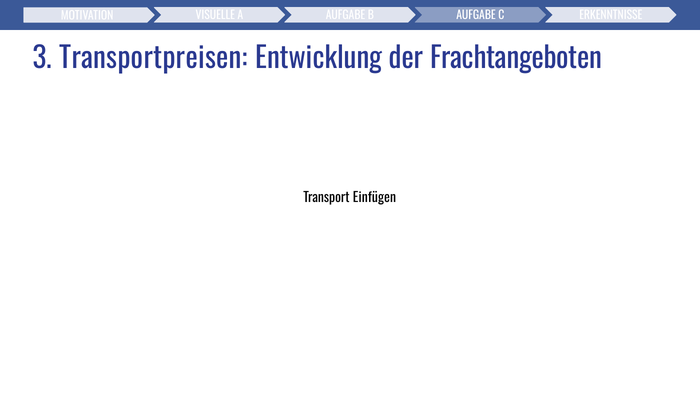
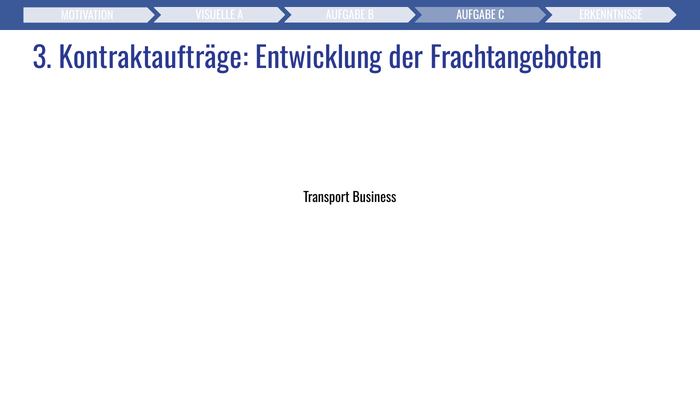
Transportpreisen: Transportpreisen -> Kontraktaufträge
Einfügen: Einfügen -> Business
